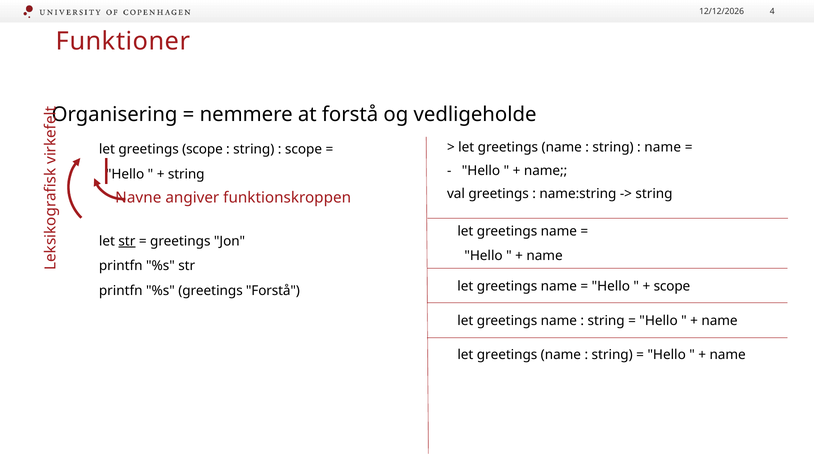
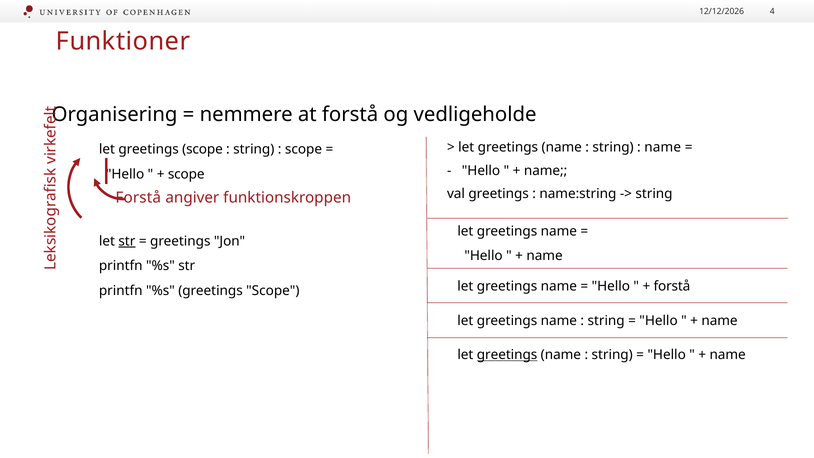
string at (186, 174): string -> scope
Navne at (138, 198): Navne -> Forstå
scope at (672, 286): scope -> forstå
%s greetings Forstå: Forstå -> Scope
greetings at (507, 355) underline: none -> present
